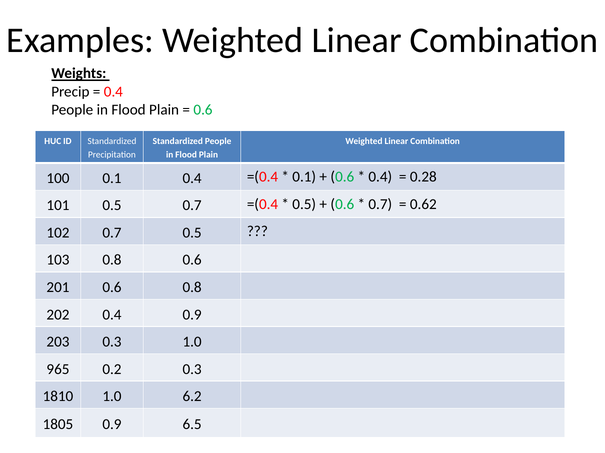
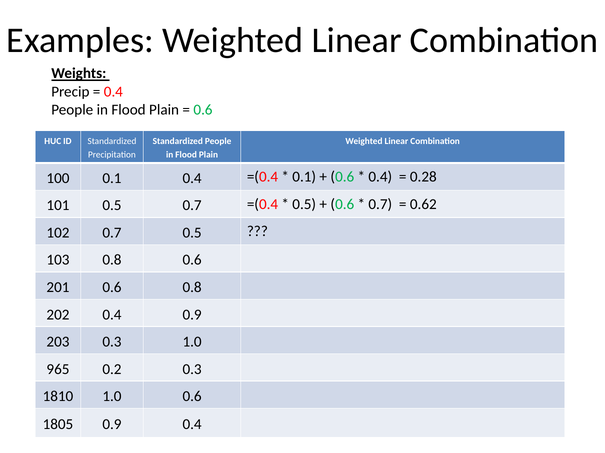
1.0 6.2: 6.2 -> 0.6
0.9 6.5: 6.5 -> 0.4
